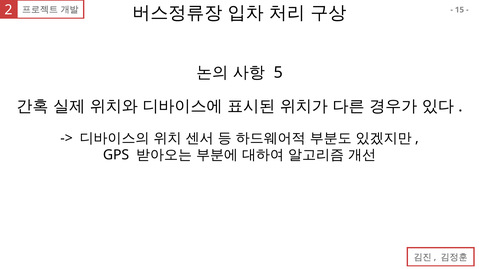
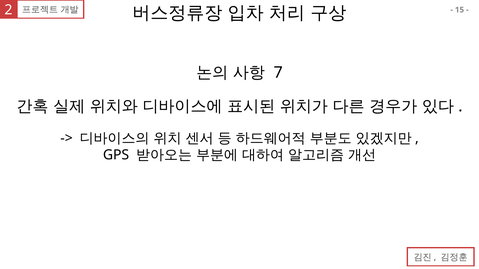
5: 5 -> 7
